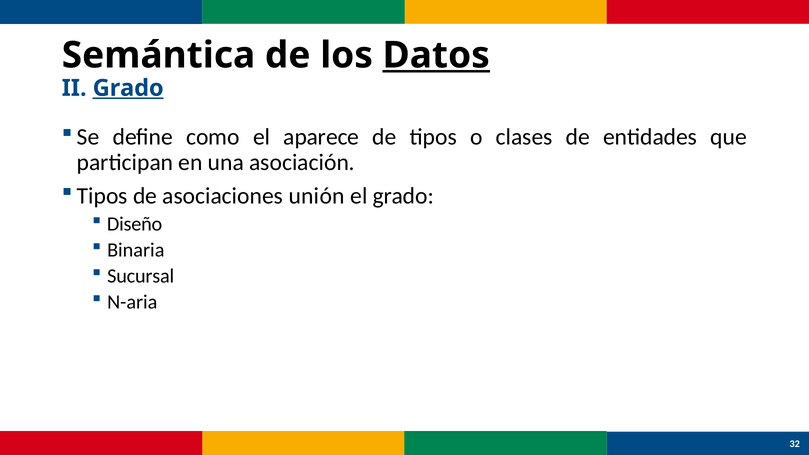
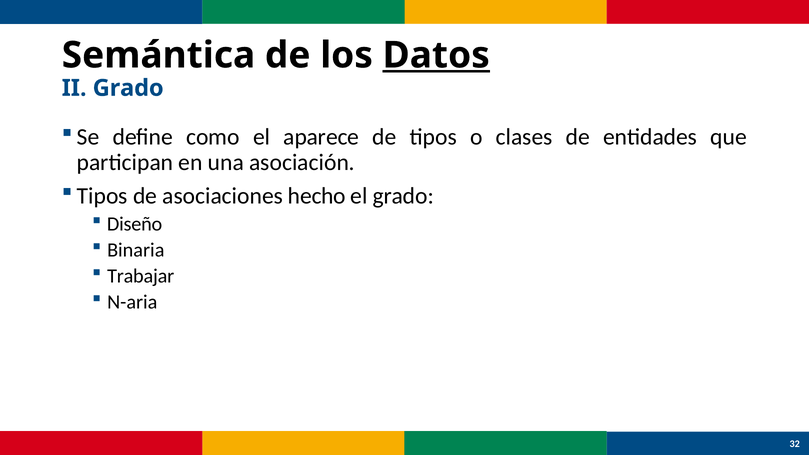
Grado at (128, 88) underline: present -> none
unión: unión -> hecho
Sucursal: Sucursal -> Trabajar
